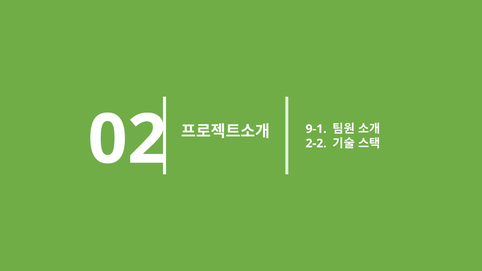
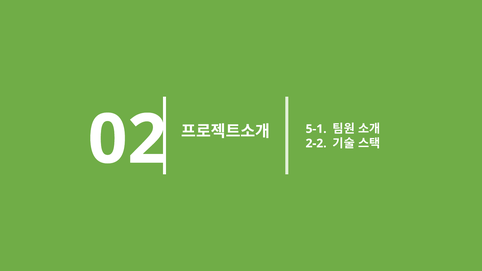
9-1: 9-1 -> 5-1
